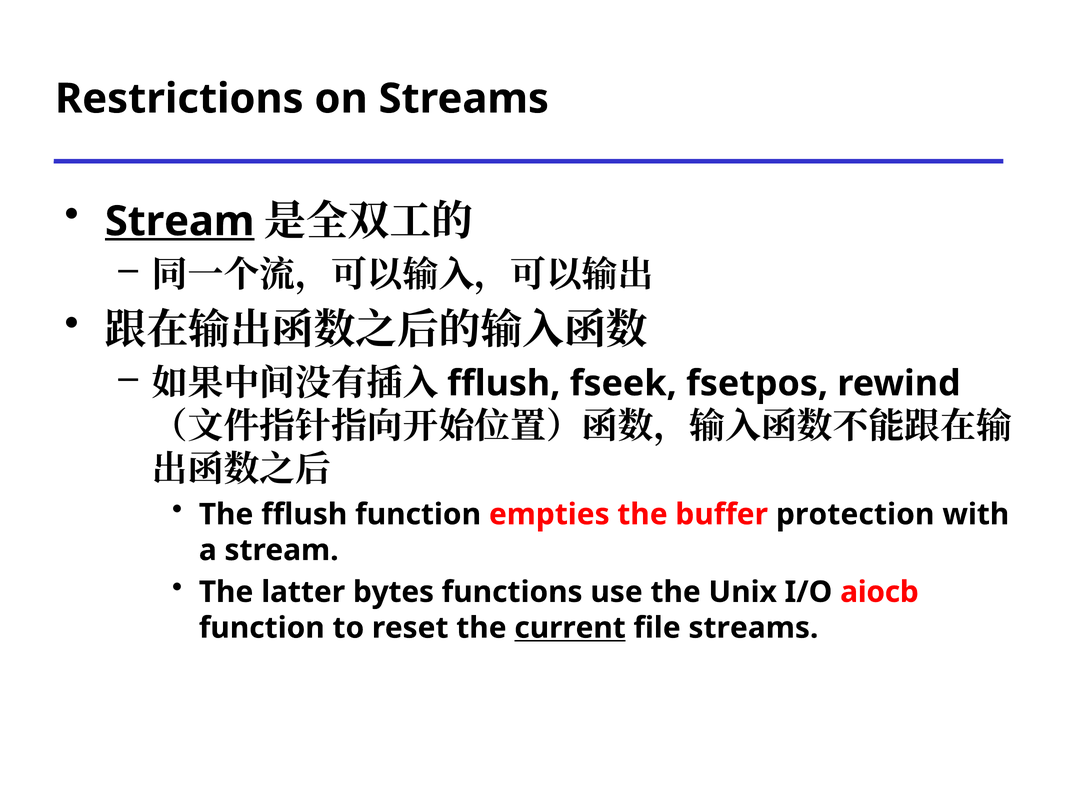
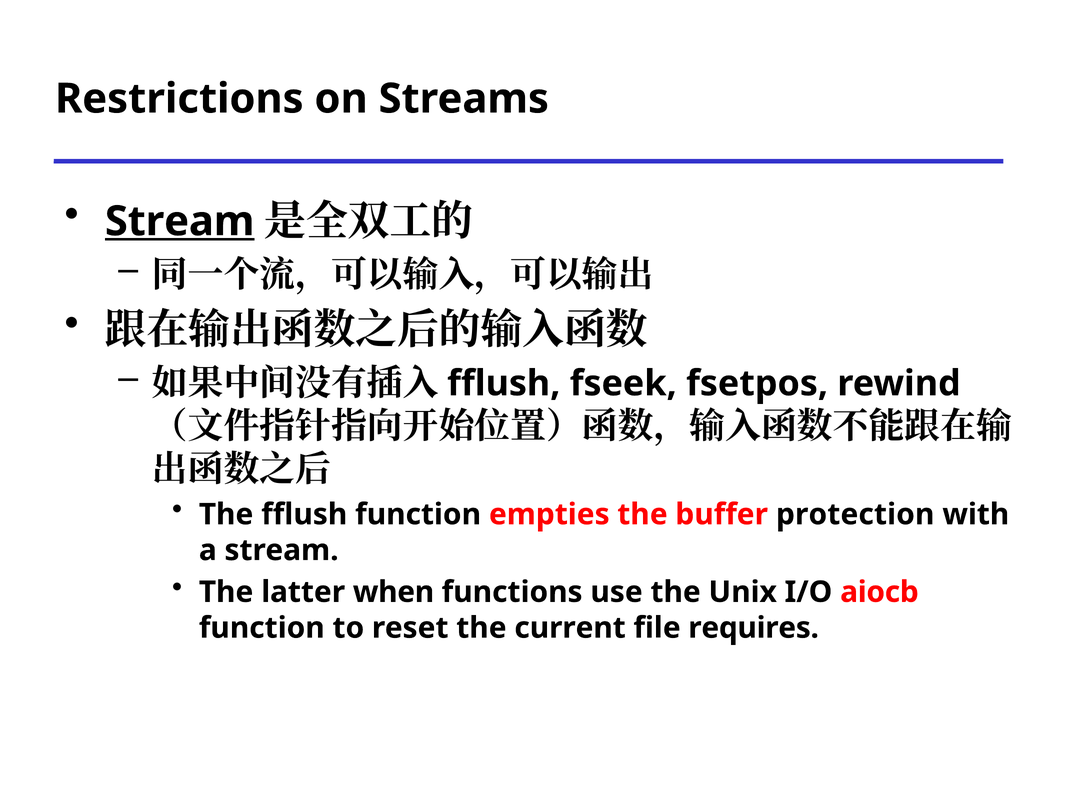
bytes: bytes -> when
current underline: present -> none
file streams: streams -> requires
